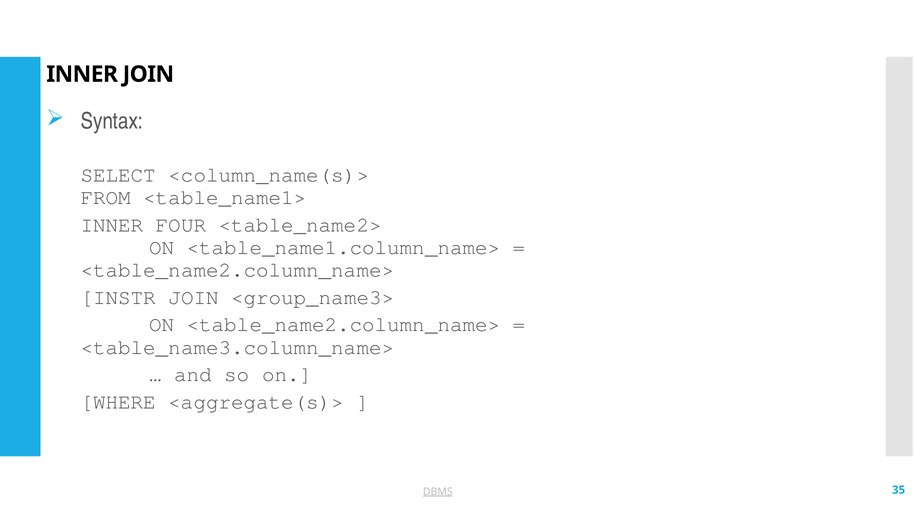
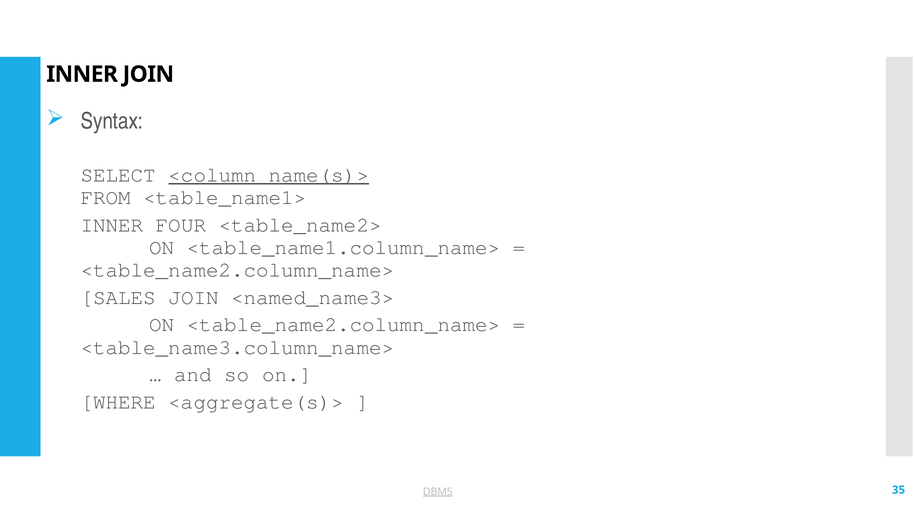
<column_name(s)> underline: none -> present
INSTR: INSTR -> SALES
<group_name3>: <group_name3> -> <named_name3>
